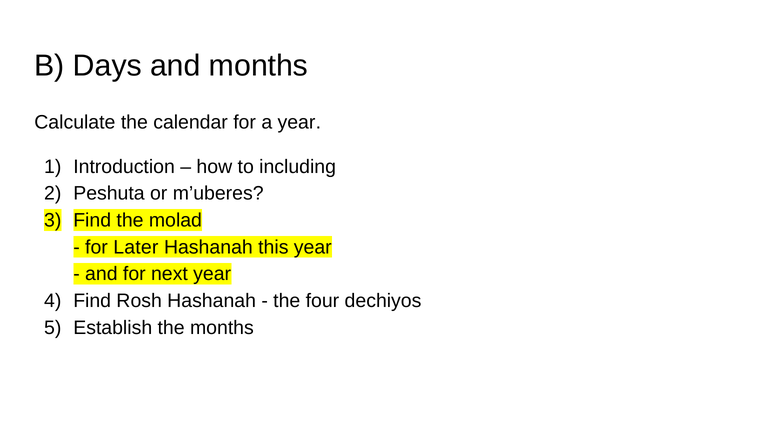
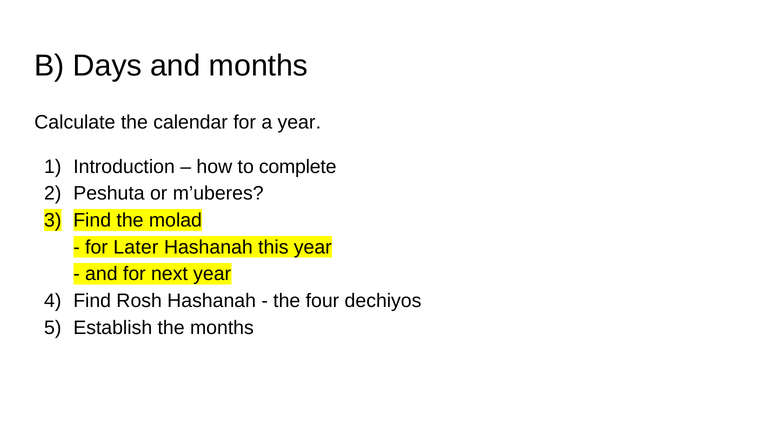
including: including -> complete
